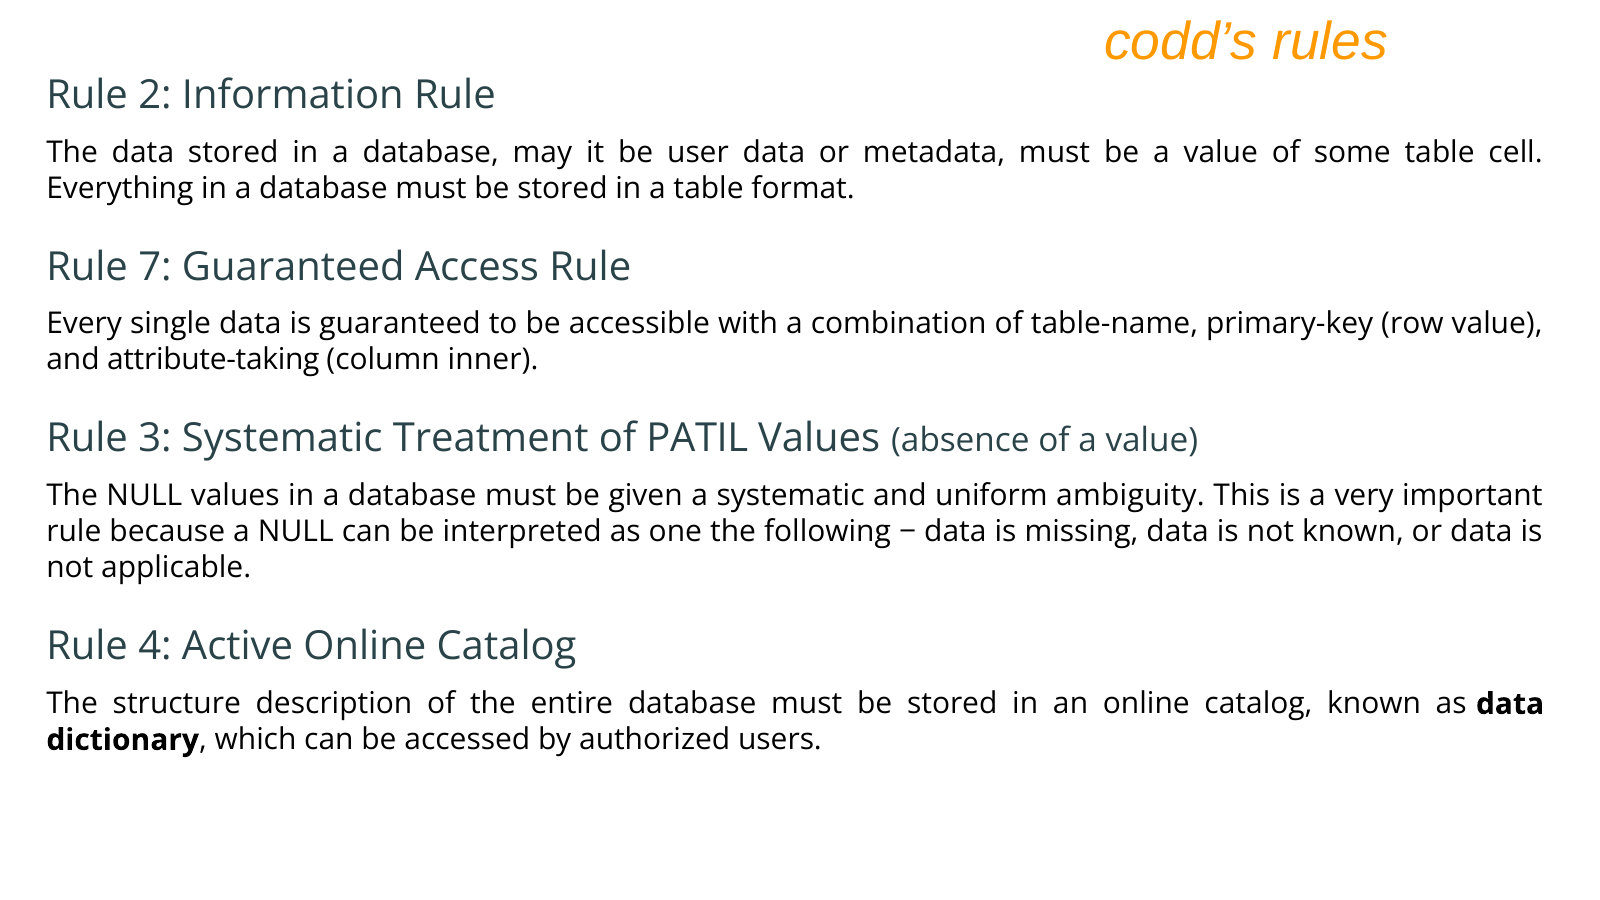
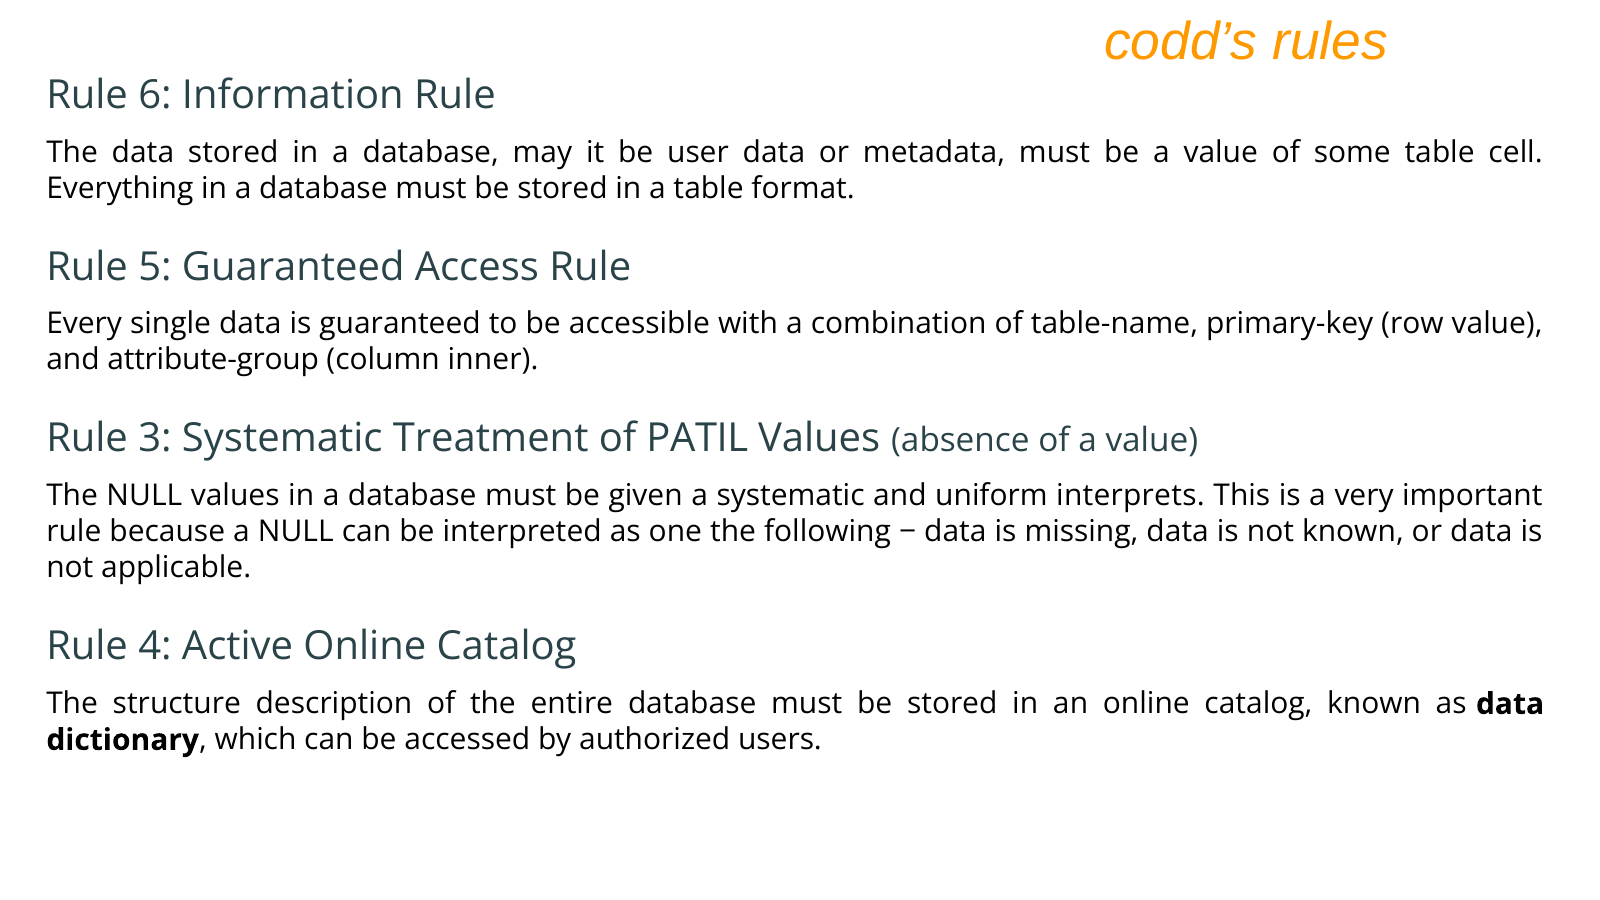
2: 2 -> 6
7: 7 -> 5
attribute-taking: attribute-taking -> attribute-group
ambiguity: ambiguity -> interprets
